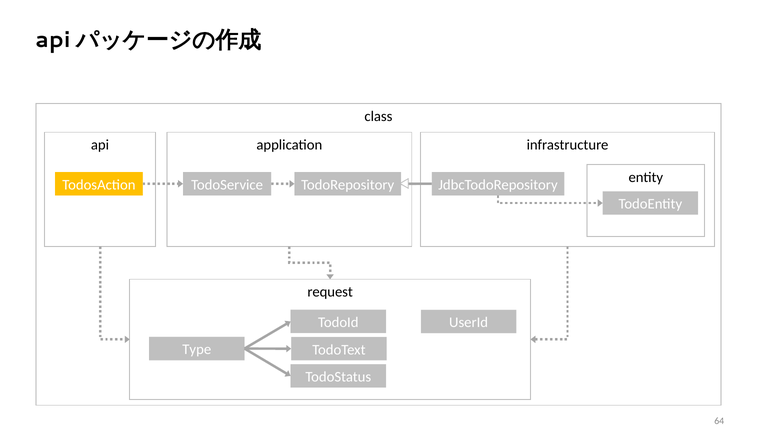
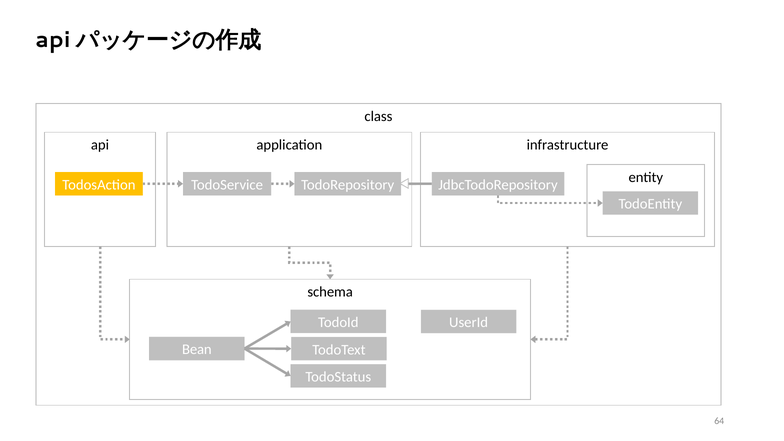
request: request -> schema
Type: Type -> Bean
